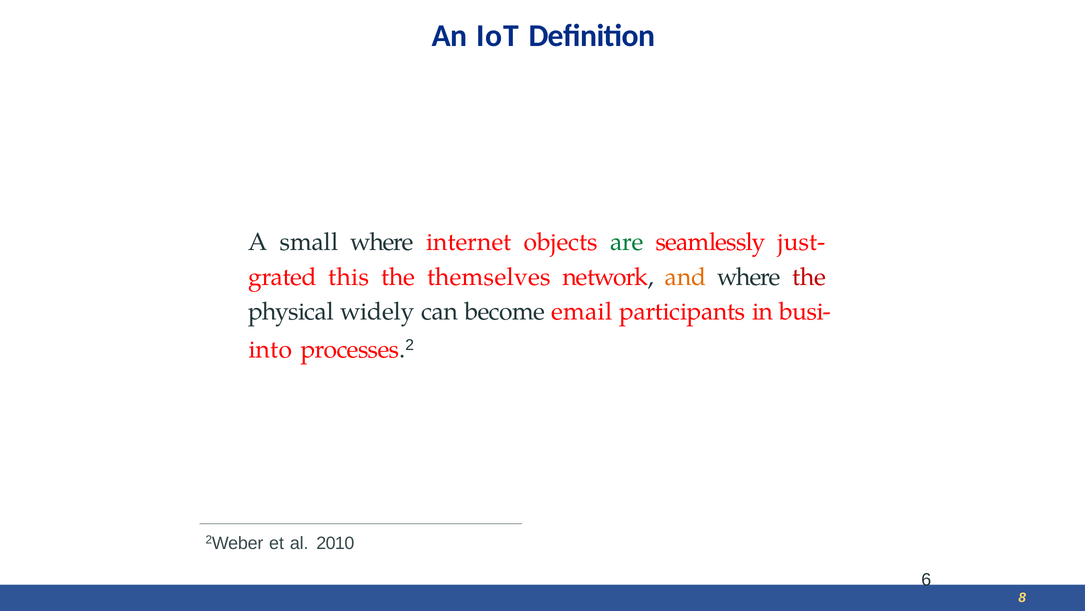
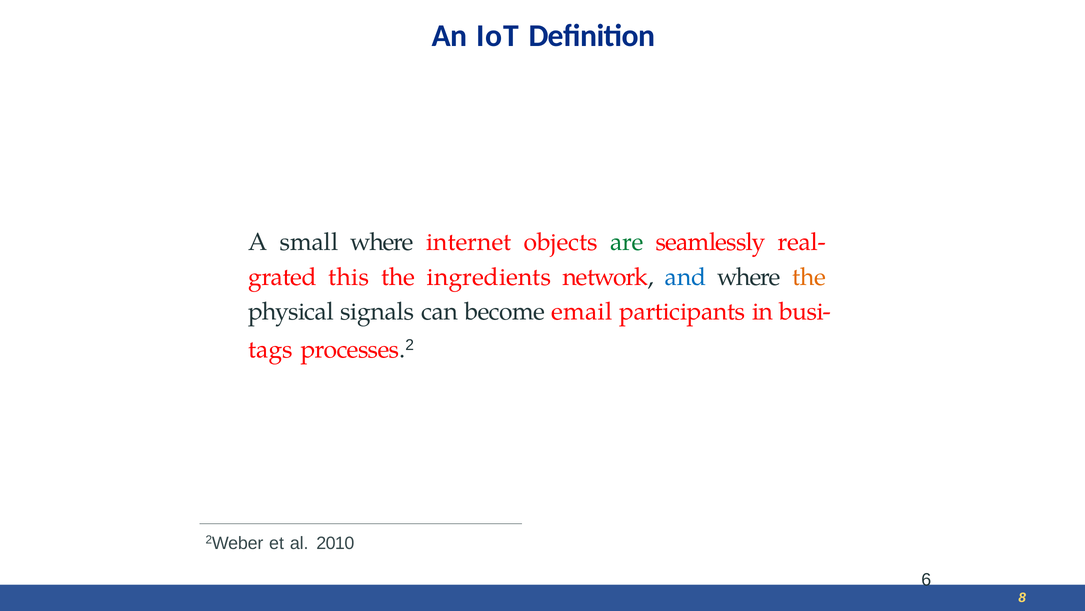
just-: just- -> real-
themselves: themselves -> ingredients
and colour: orange -> blue
the at (809, 277) colour: red -> orange
widely: widely -> signals
into: into -> tags
